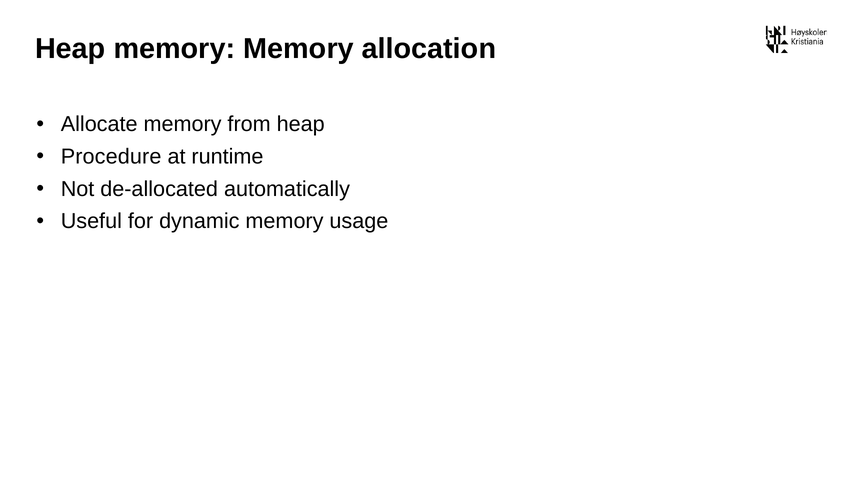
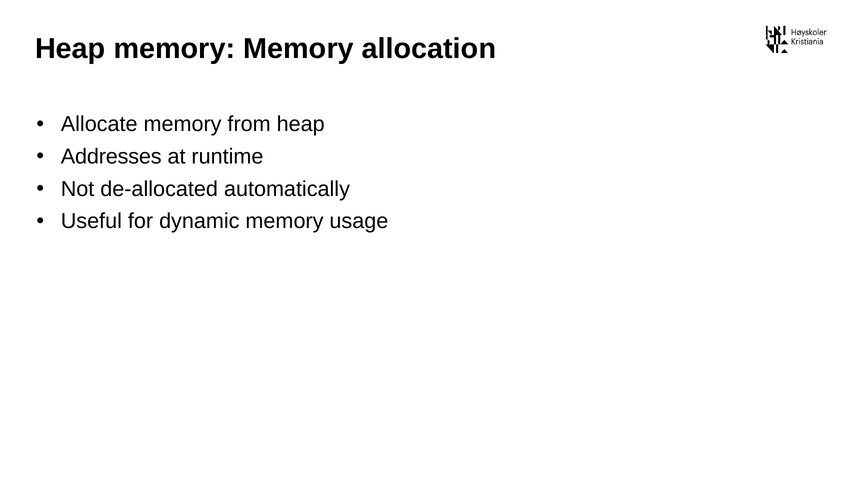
Procedure: Procedure -> Addresses
